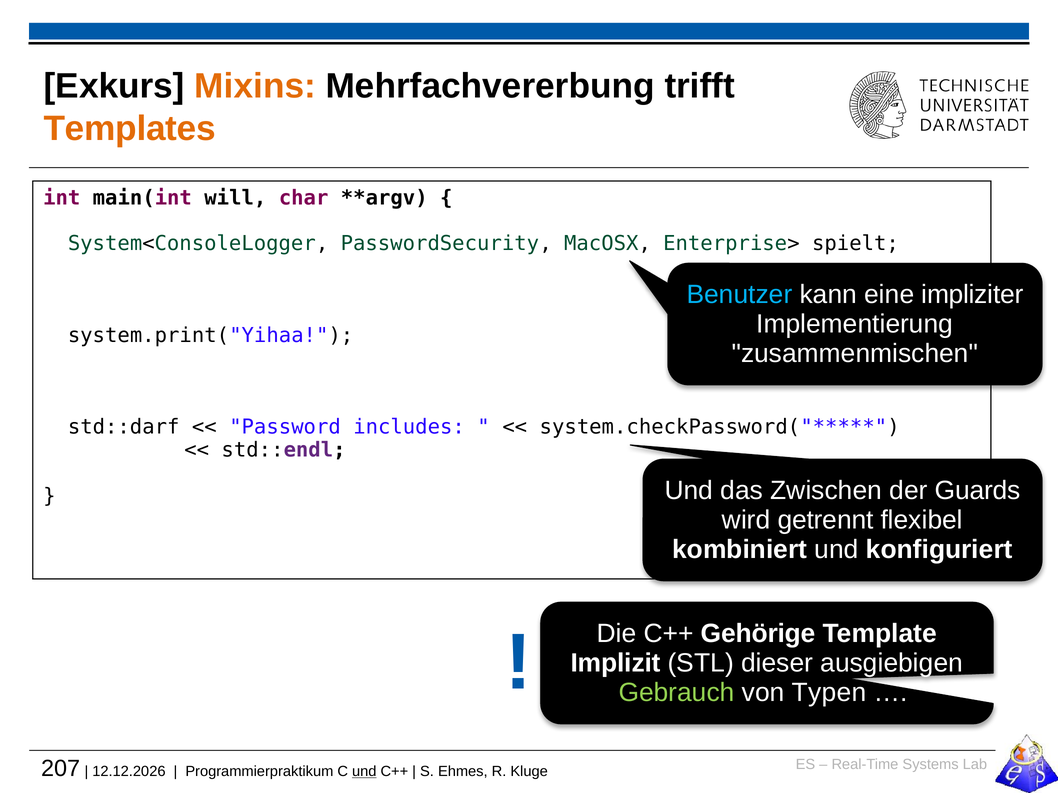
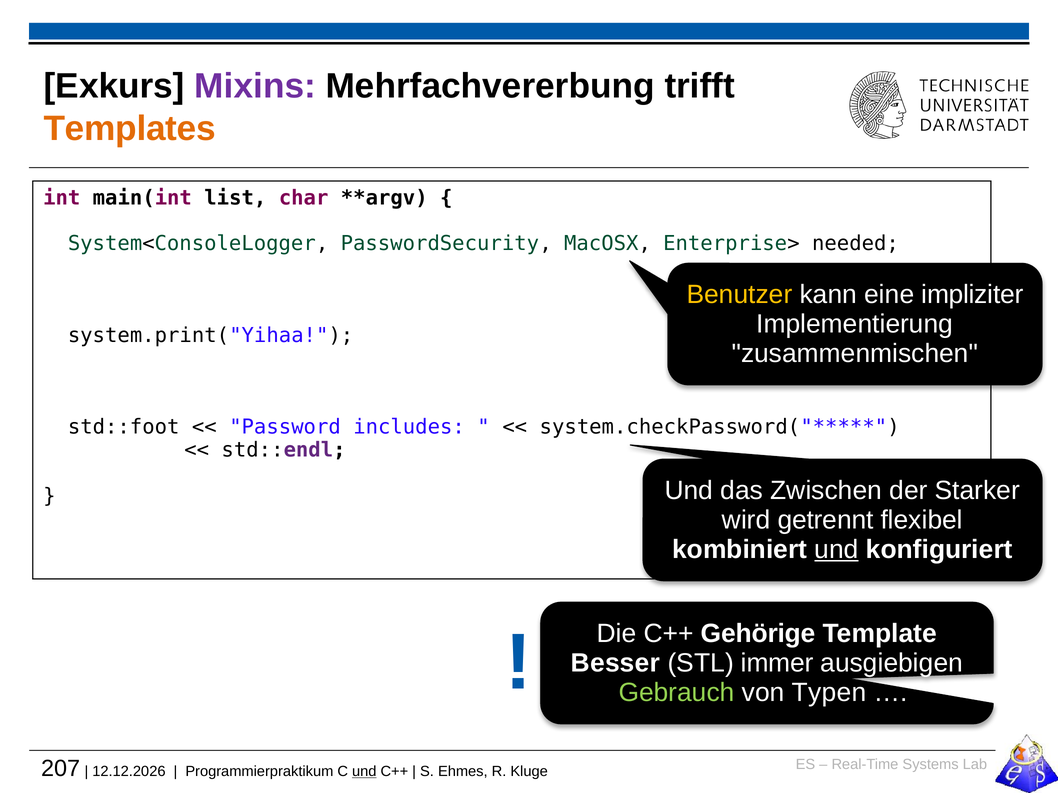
Mixins colour: orange -> purple
will: will -> list
spielt: spielt -> needed
Benutzer colour: light blue -> yellow
std::darf: std::darf -> std::foot
Guards: Guards -> Starker
und at (837, 550) underline: none -> present
Implizit: Implizit -> Besser
dieser: dieser -> immer
